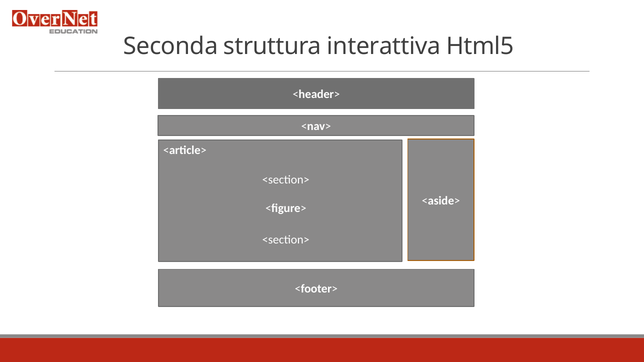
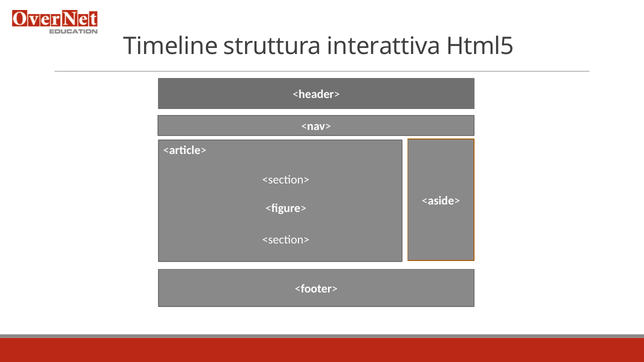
Seconda: Seconda -> Timeline
